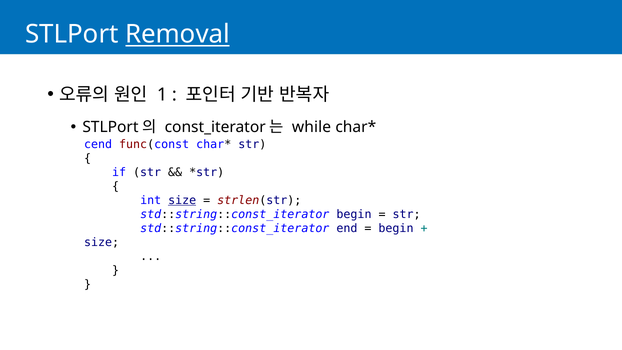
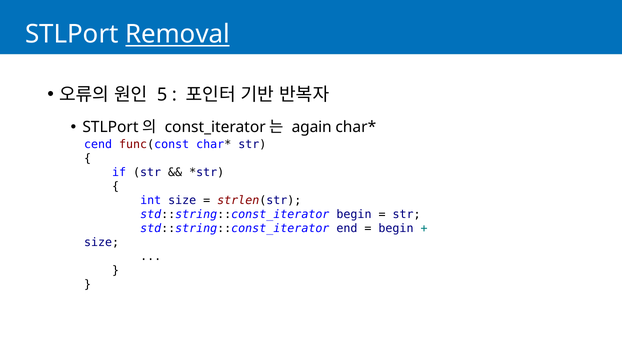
1: 1 -> 5
while: while -> again
size at (182, 200) underline: present -> none
